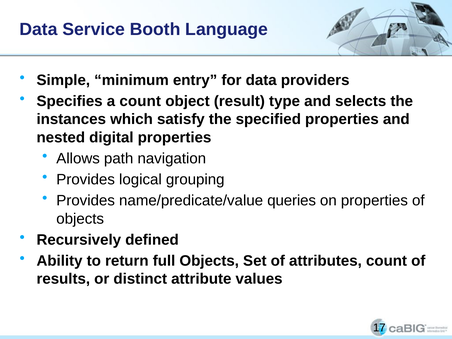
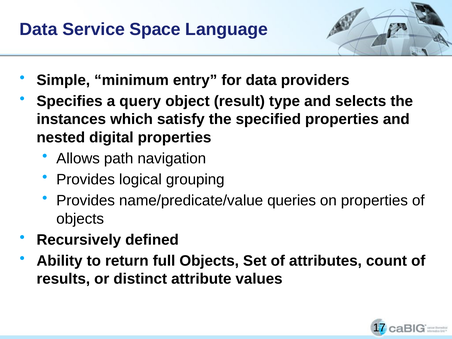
Booth: Booth -> Space
a count: count -> query
